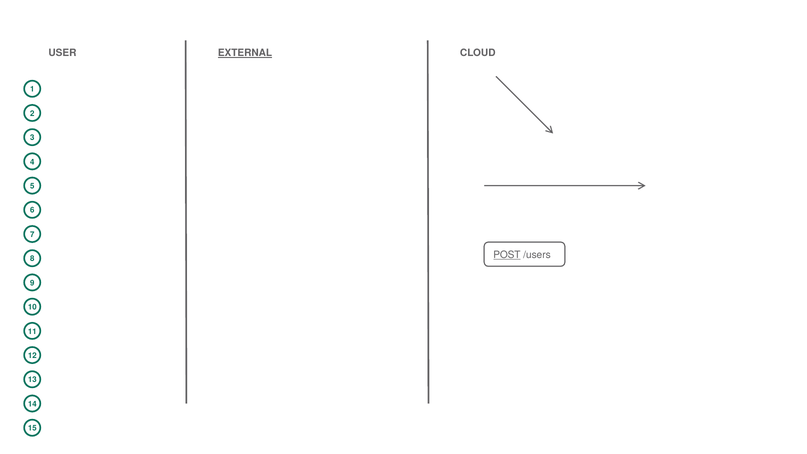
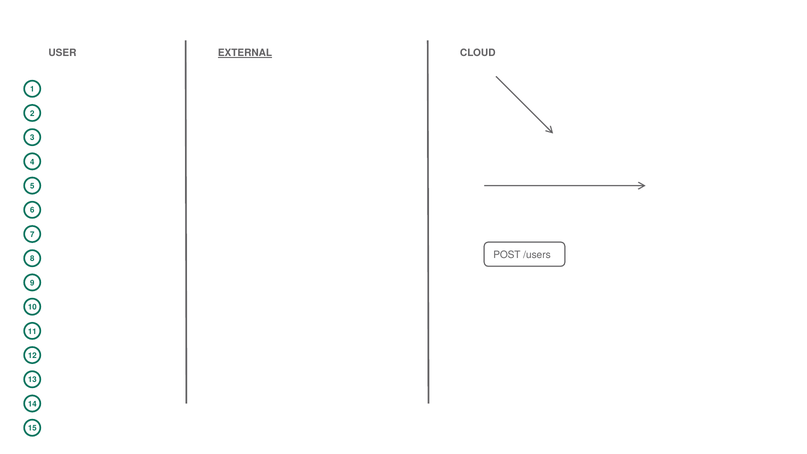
POST underline: present -> none
